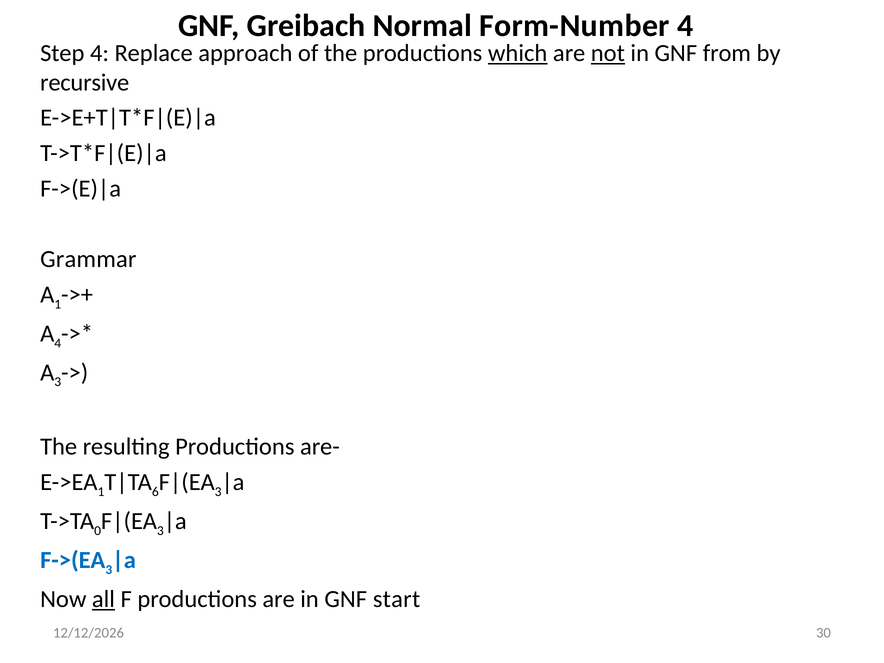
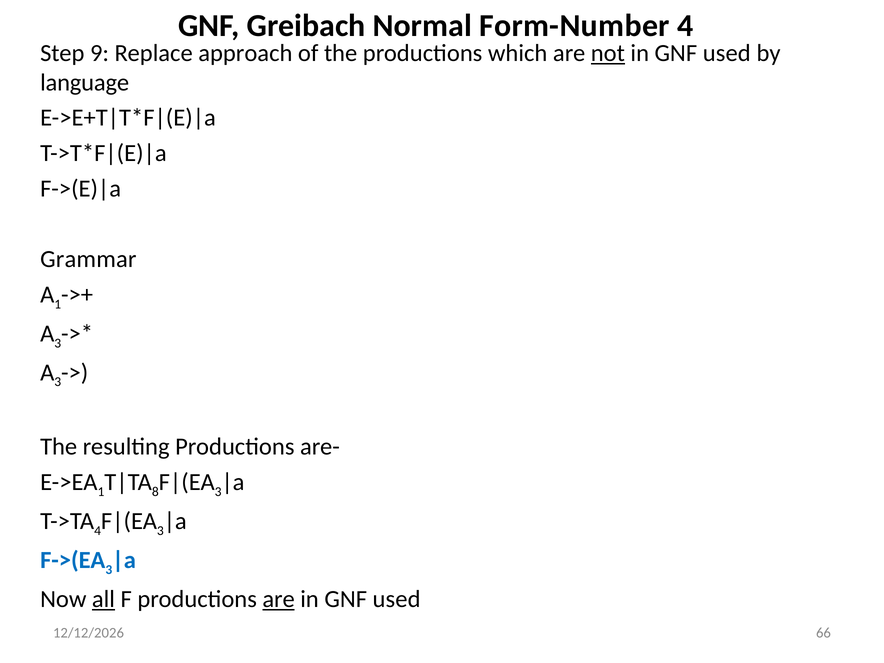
Step 4: 4 -> 9
which underline: present -> none
from at (727, 53): from -> used
recursive: recursive -> language
4 at (58, 343): 4 -> 3
6: 6 -> 8
0 at (98, 531): 0 -> 4
are at (279, 599) underline: none -> present
start at (397, 599): start -> used
30: 30 -> 66
